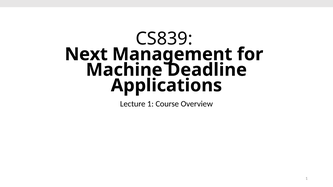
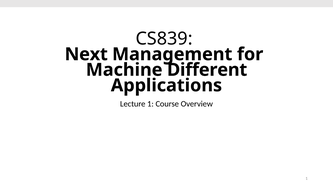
Deadline: Deadline -> Different
